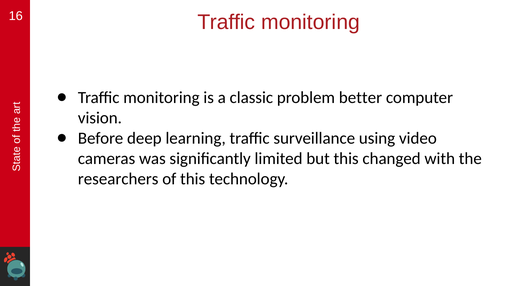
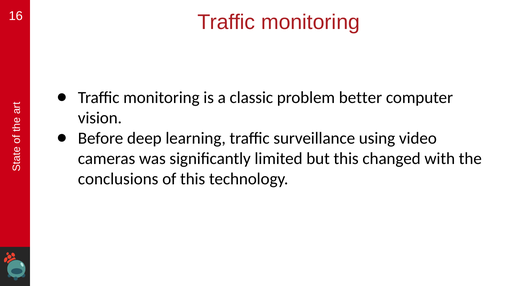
researchers: researchers -> conclusions
